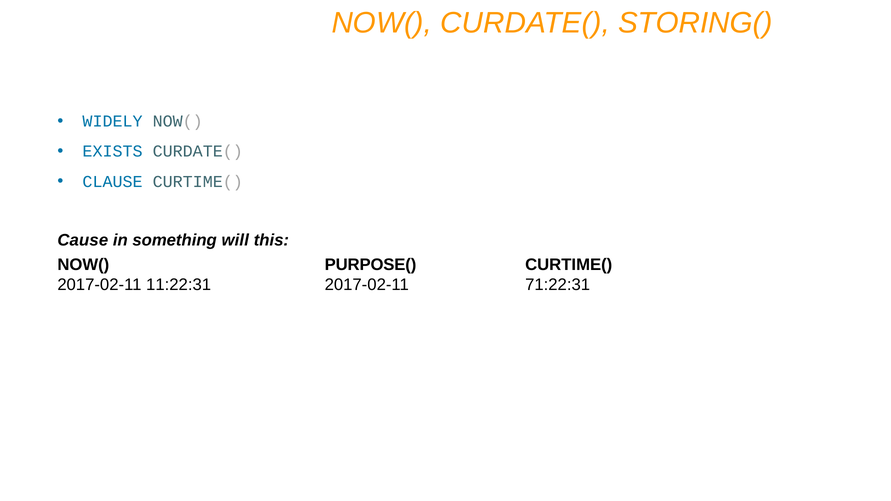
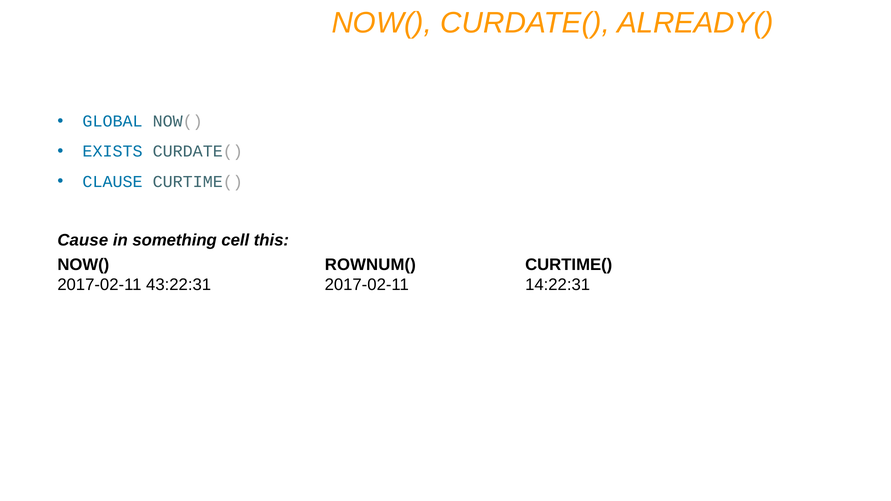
STORING(: STORING( -> ALREADY(
WIDELY: WIDELY -> GLOBAL
will: will -> cell
PURPOSE(: PURPOSE( -> ROWNUM(
11:22:31: 11:22:31 -> 43:22:31
71:22:31: 71:22:31 -> 14:22:31
